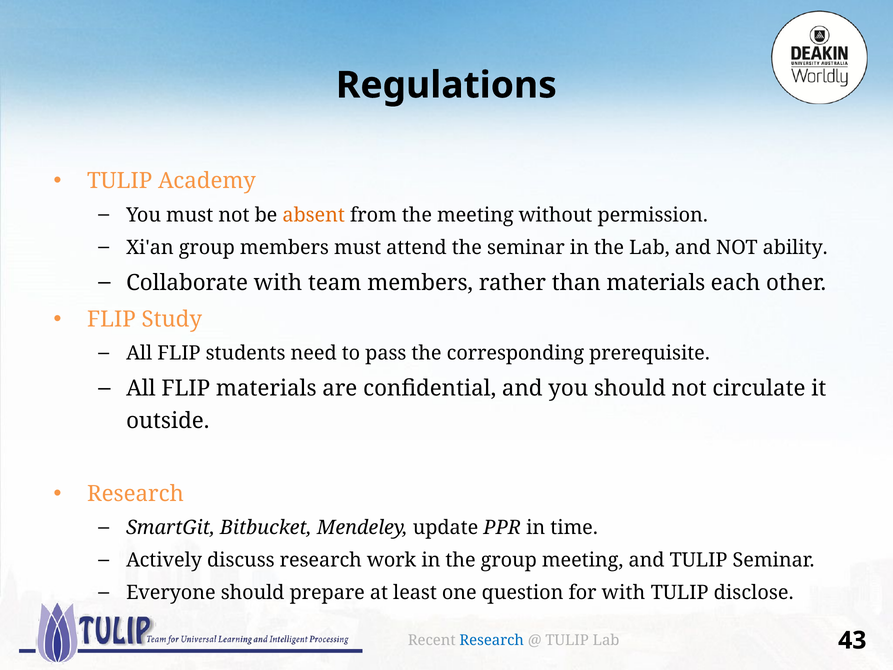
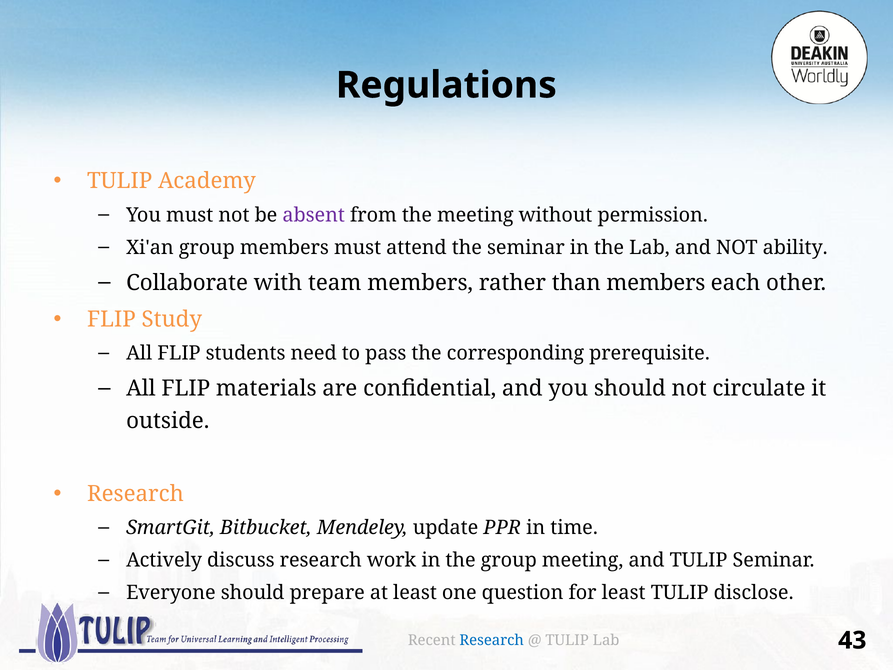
absent colour: orange -> purple
than materials: materials -> members
for with: with -> least
